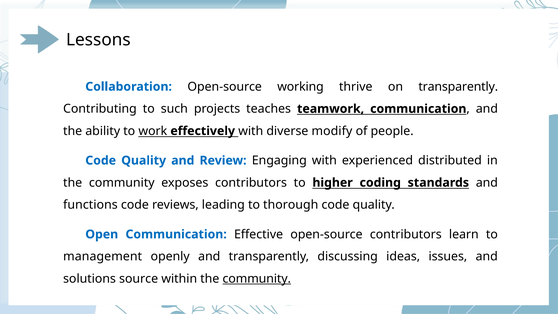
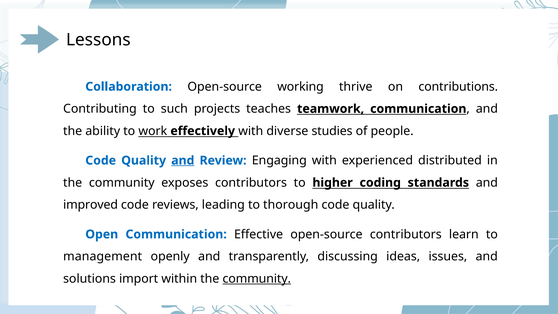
on transparently: transparently -> contributions
modify: modify -> studies
and at (183, 160) underline: none -> present
functions: functions -> improved
source: source -> import
